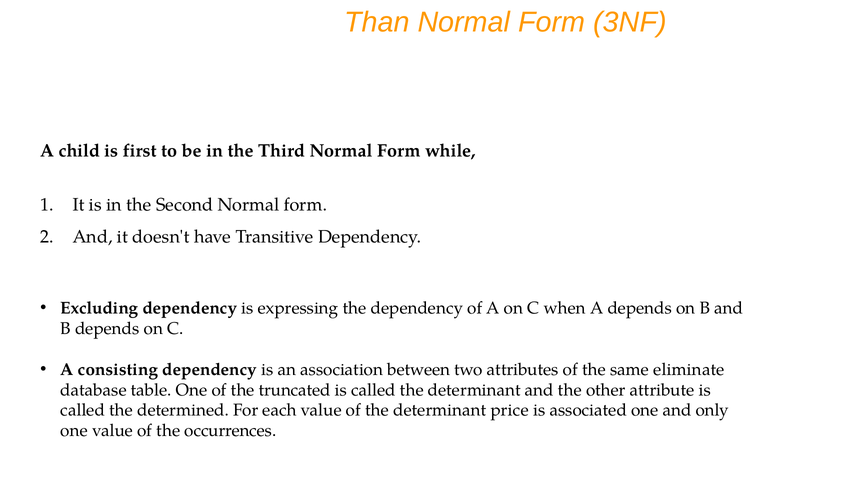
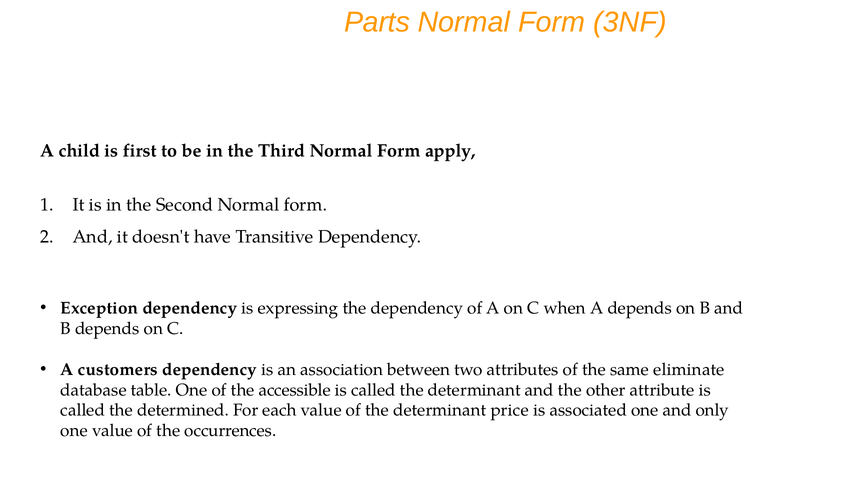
Than: Than -> Parts
while: while -> apply
Excluding: Excluding -> Exception
consisting: consisting -> customers
truncated: truncated -> accessible
